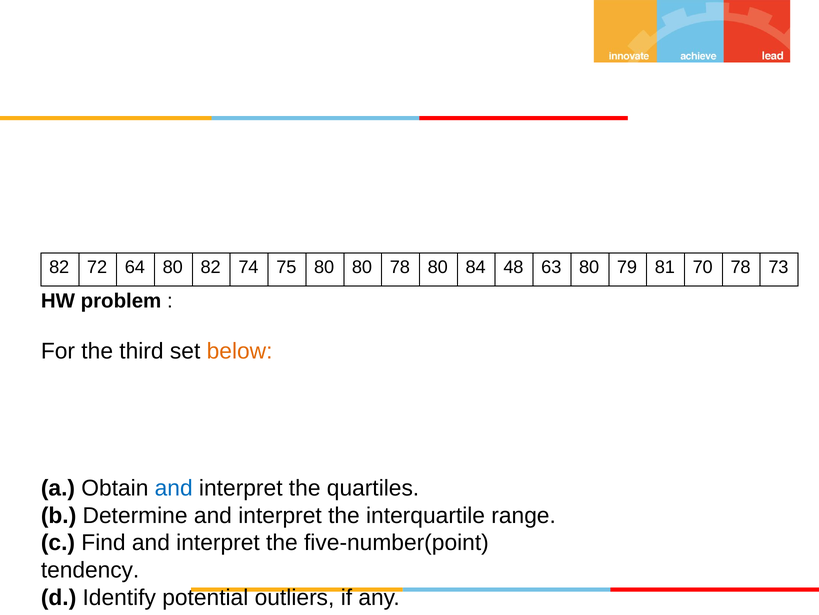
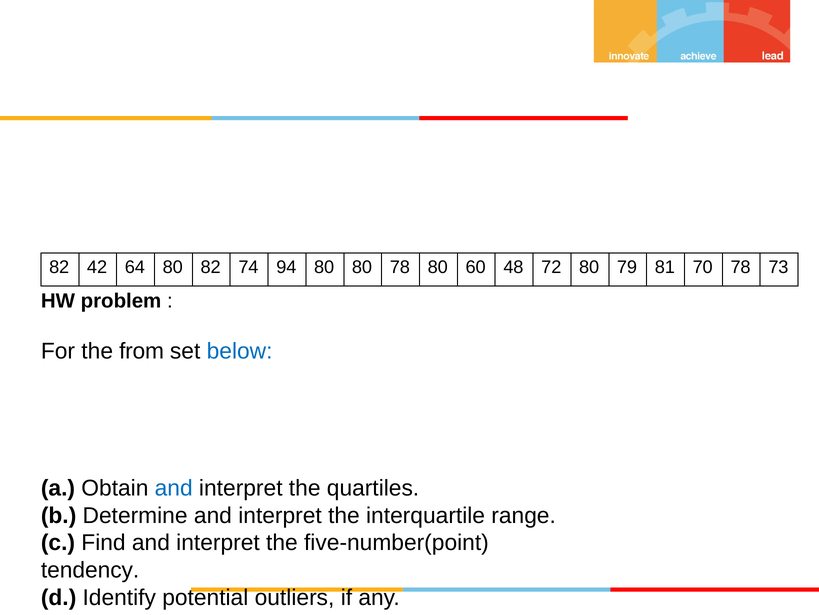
72: 72 -> 42
75: 75 -> 94
84: 84 -> 60
63: 63 -> 72
third: third -> from
below colour: orange -> blue
